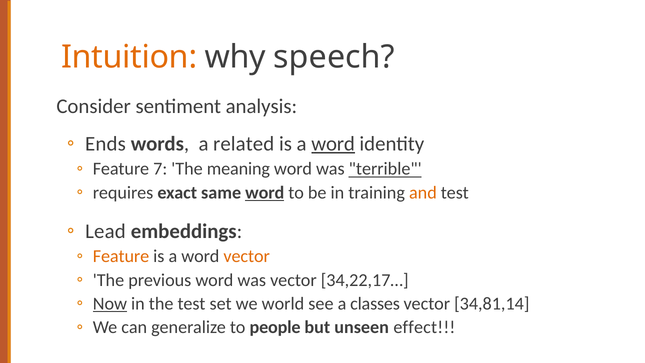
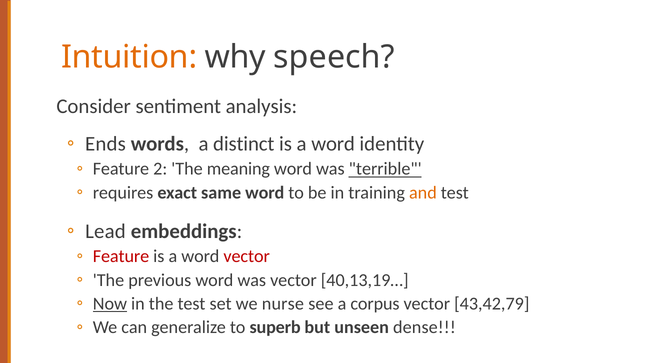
related: related -> distinct
word at (333, 144) underline: present -> none
7: 7 -> 2
word at (265, 193) underline: present -> none
Feature at (121, 256) colour: orange -> red
vector at (247, 256) colour: orange -> red
34,22,17…: 34,22,17… -> 40,13,19…
world: world -> nurse
classes: classes -> corpus
34,81,14: 34,81,14 -> 43,42,79
people: people -> superb
effect: effect -> dense
